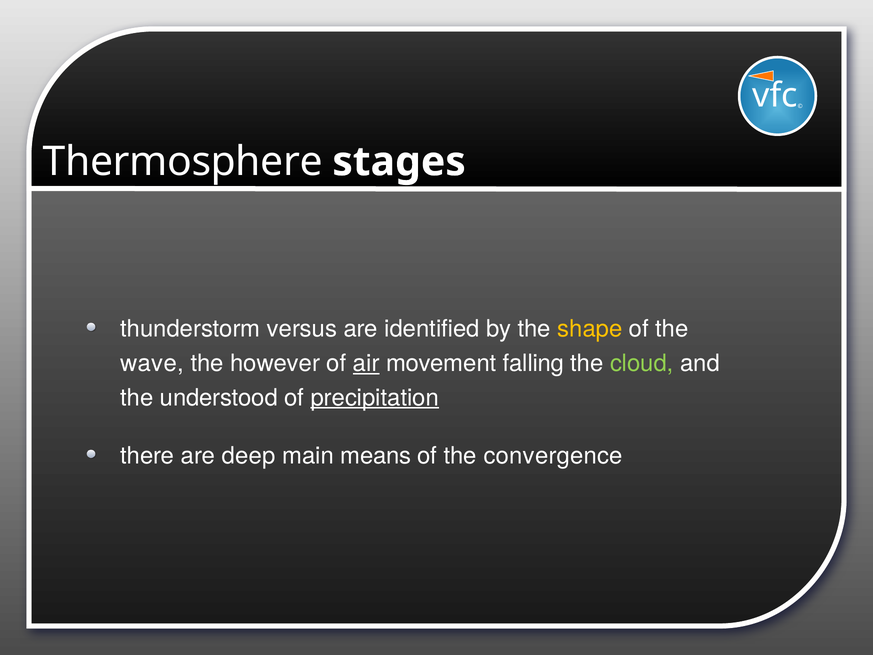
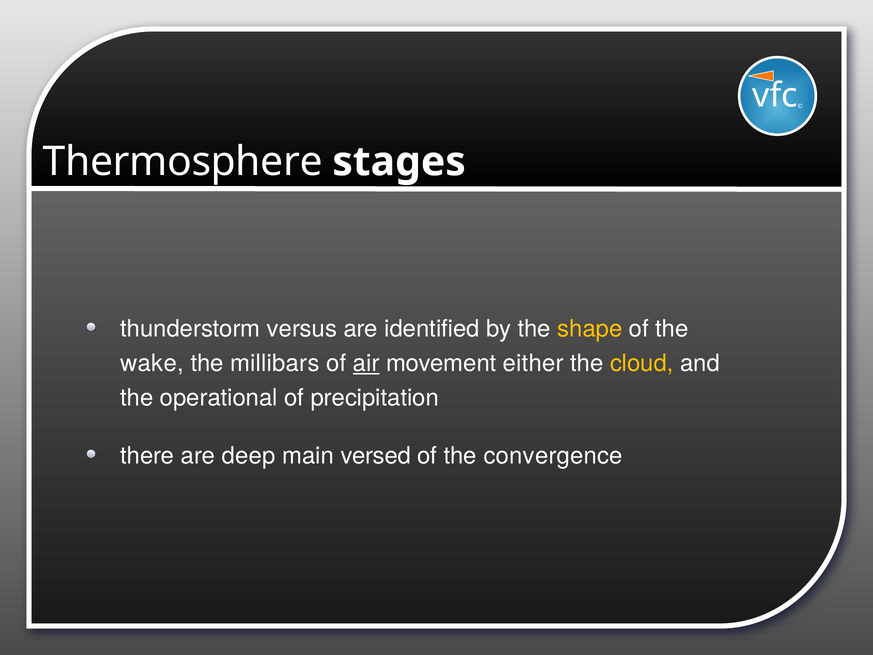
wave: wave -> wake
however: however -> millibars
falling: falling -> either
cloud colour: light green -> yellow
understood: understood -> operational
precipitation underline: present -> none
means: means -> versed
